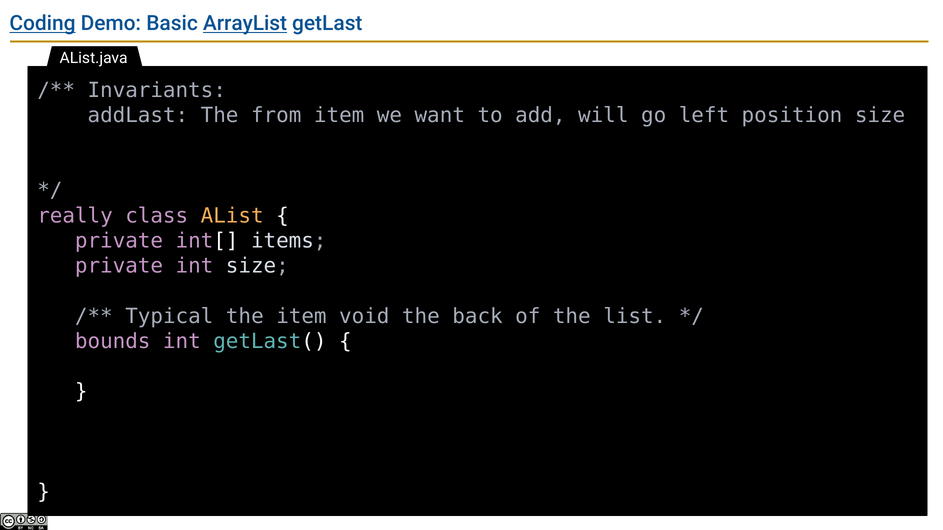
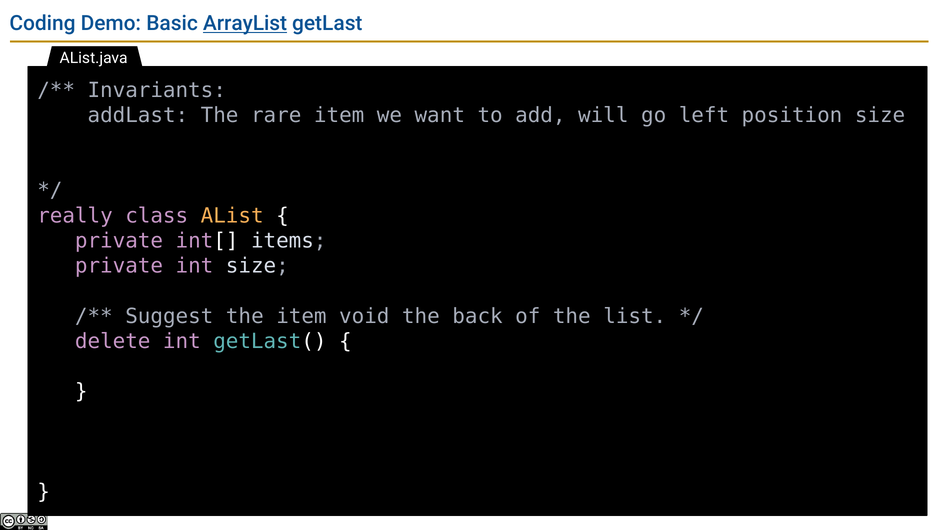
Coding underline: present -> none
from: from -> rare
Typical: Typical -> Suggest
bounds: bounds -> delete
